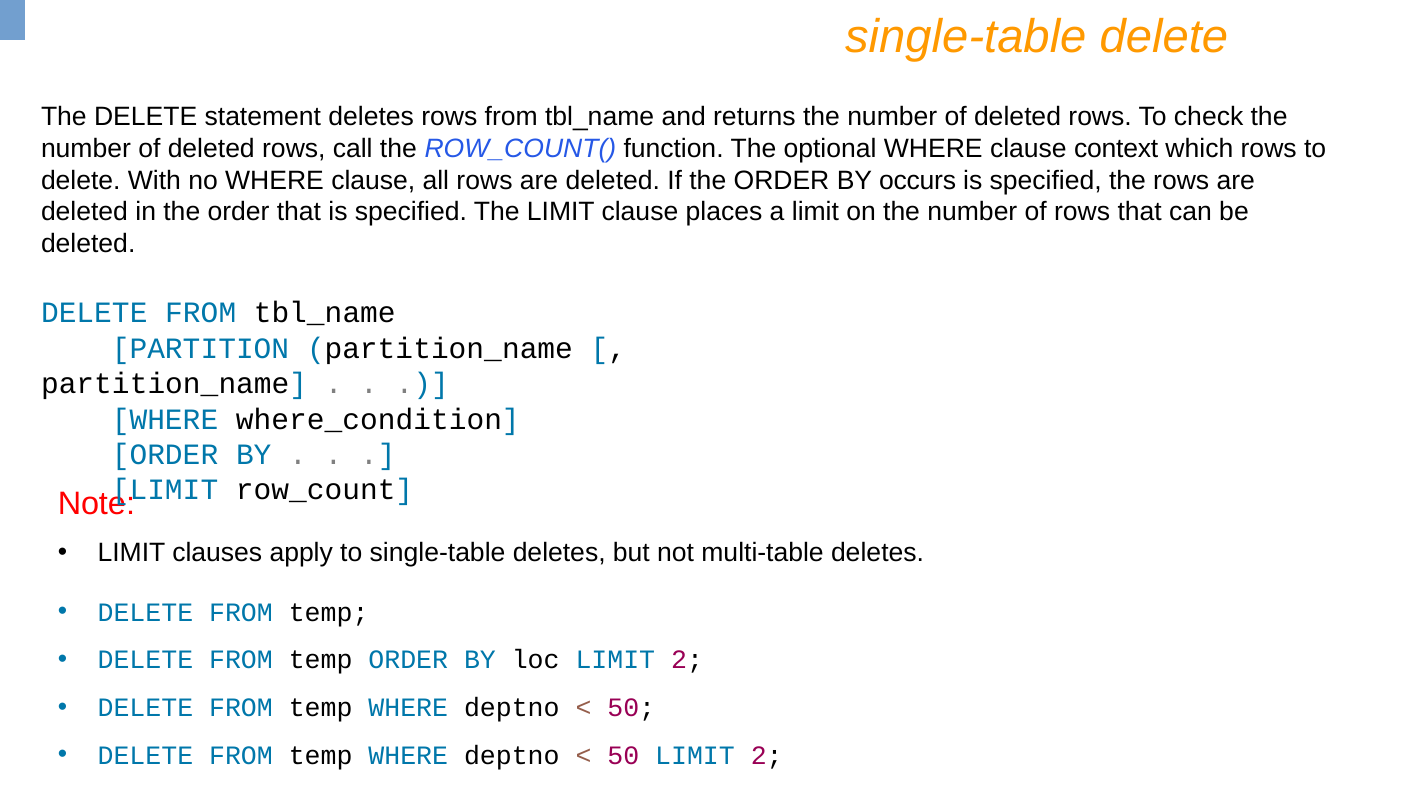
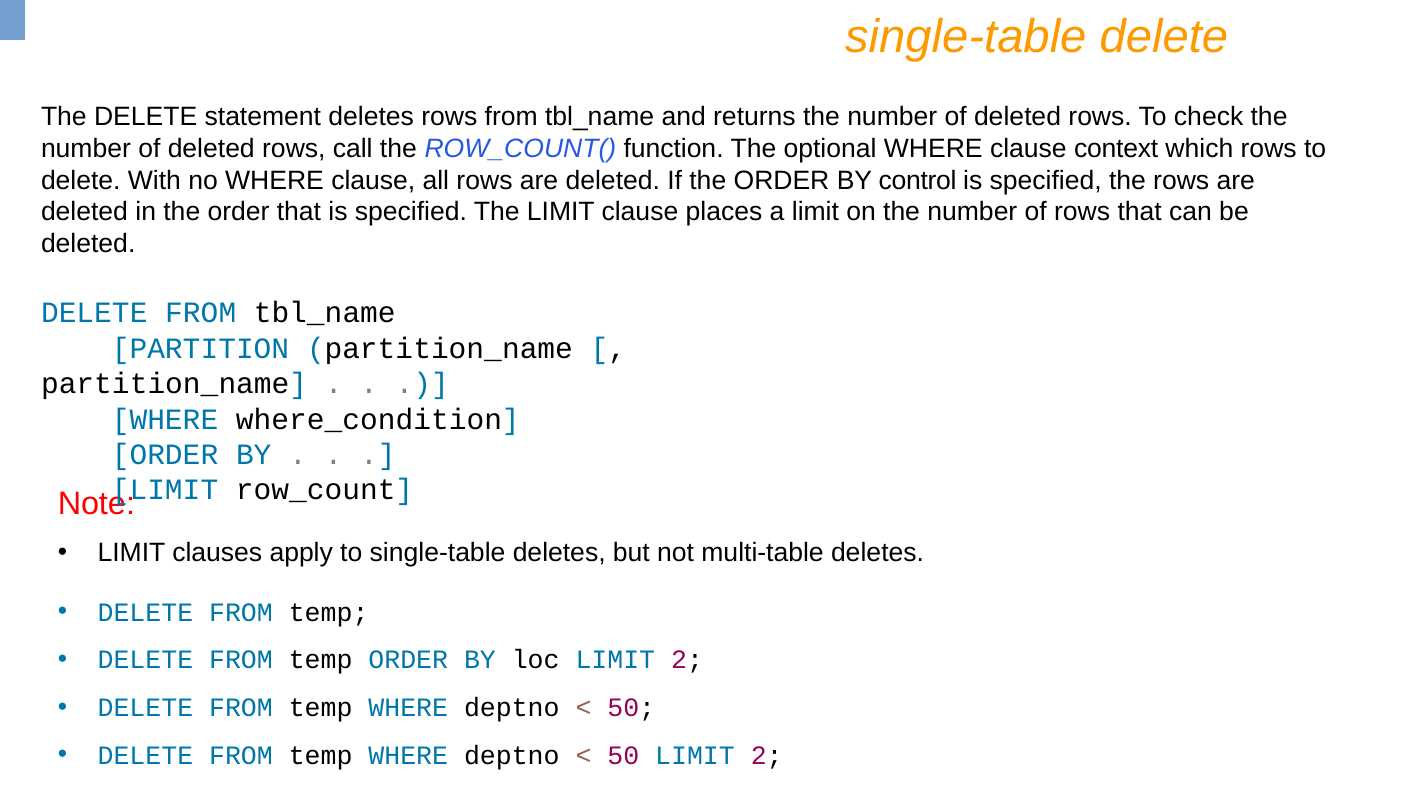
occurs: occurs -> control
